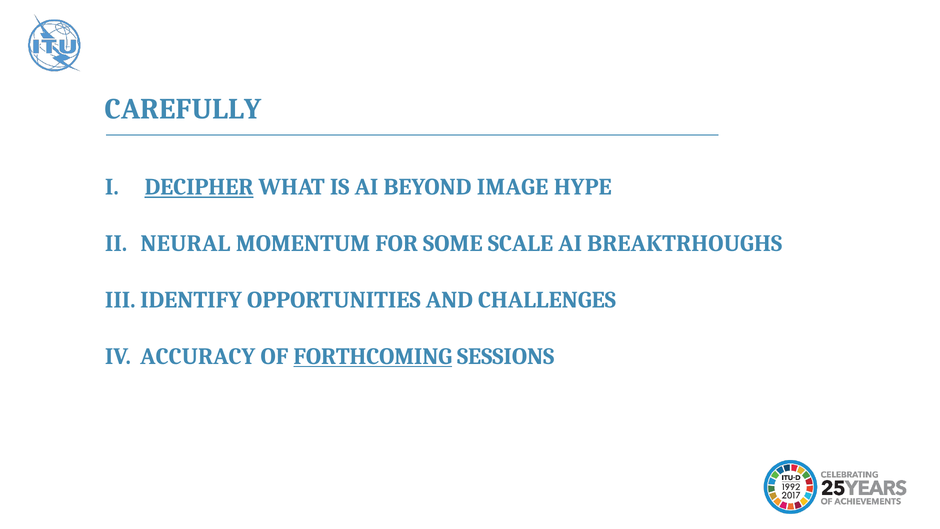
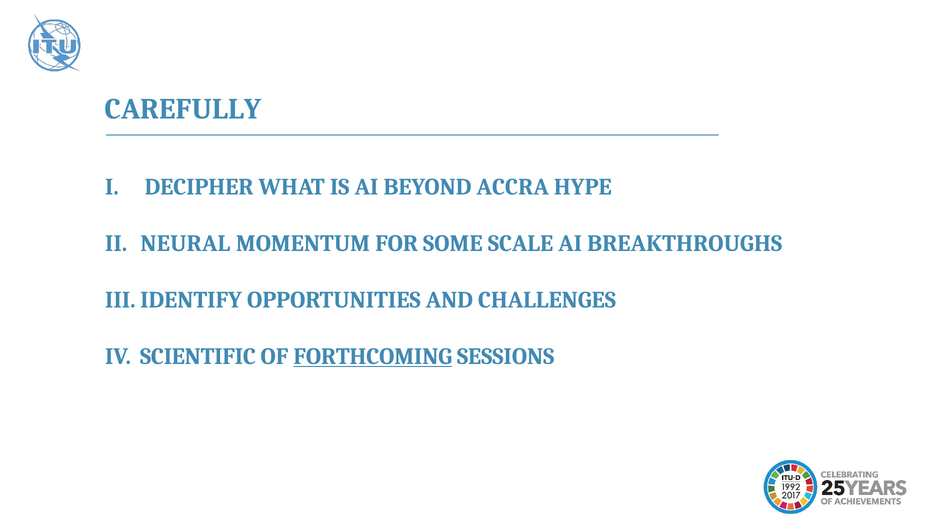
DECIPHER underline: present -> none
IMAGE: IMAGE -> ACCRA
BREAKTRHOUGHS: BREAKTRHOUGHS -> BREAKTHROUGHS
ACCURACY: ACCURACY -> SCIENTIFIC
